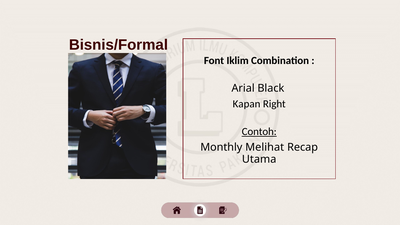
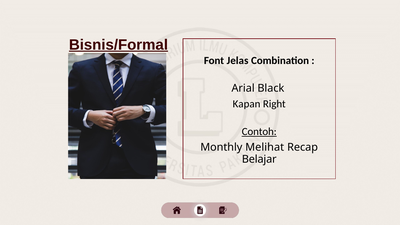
Bisnis/Formal underline: none -> present
Iklim: Iklim -> Jelas
Utama: Utama -> Belajar
